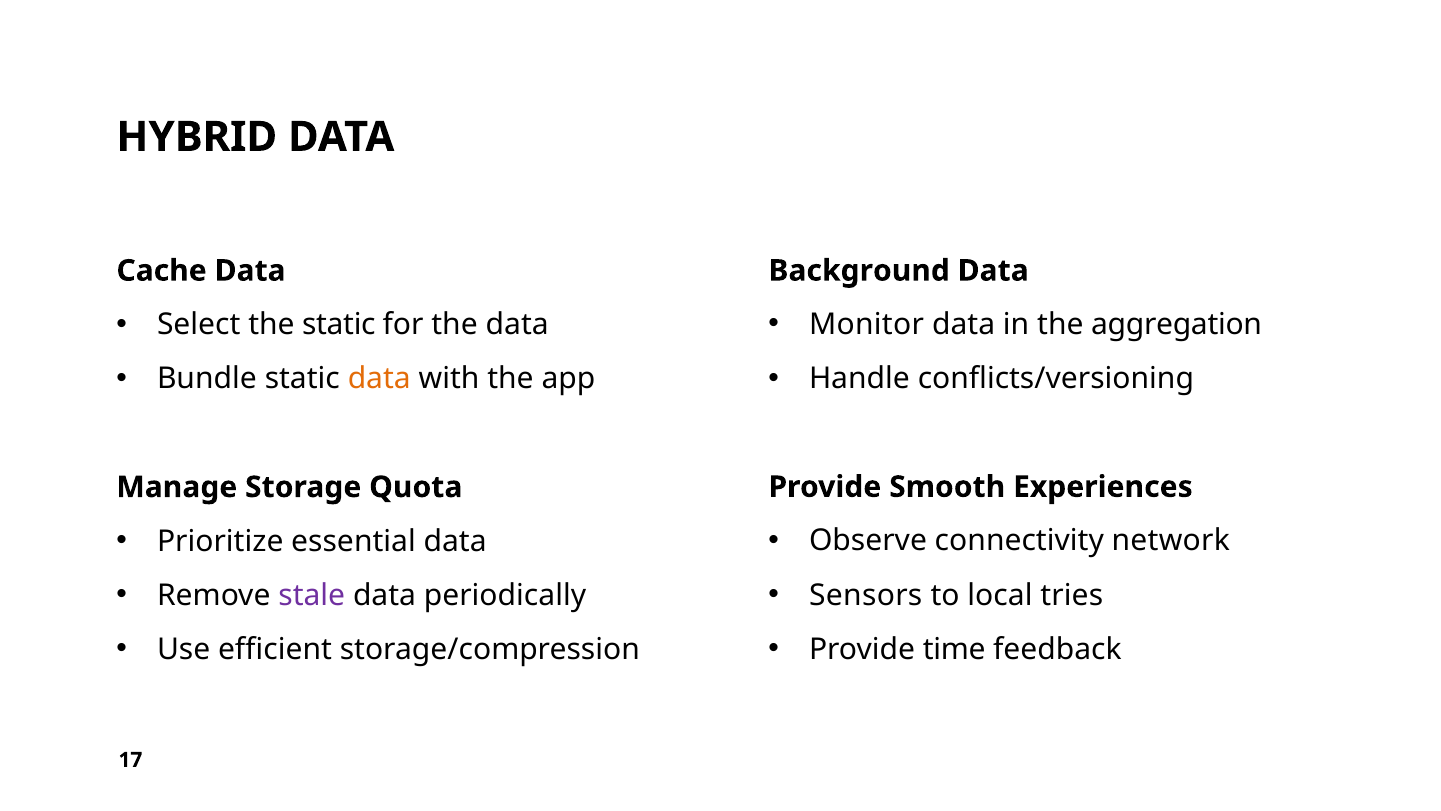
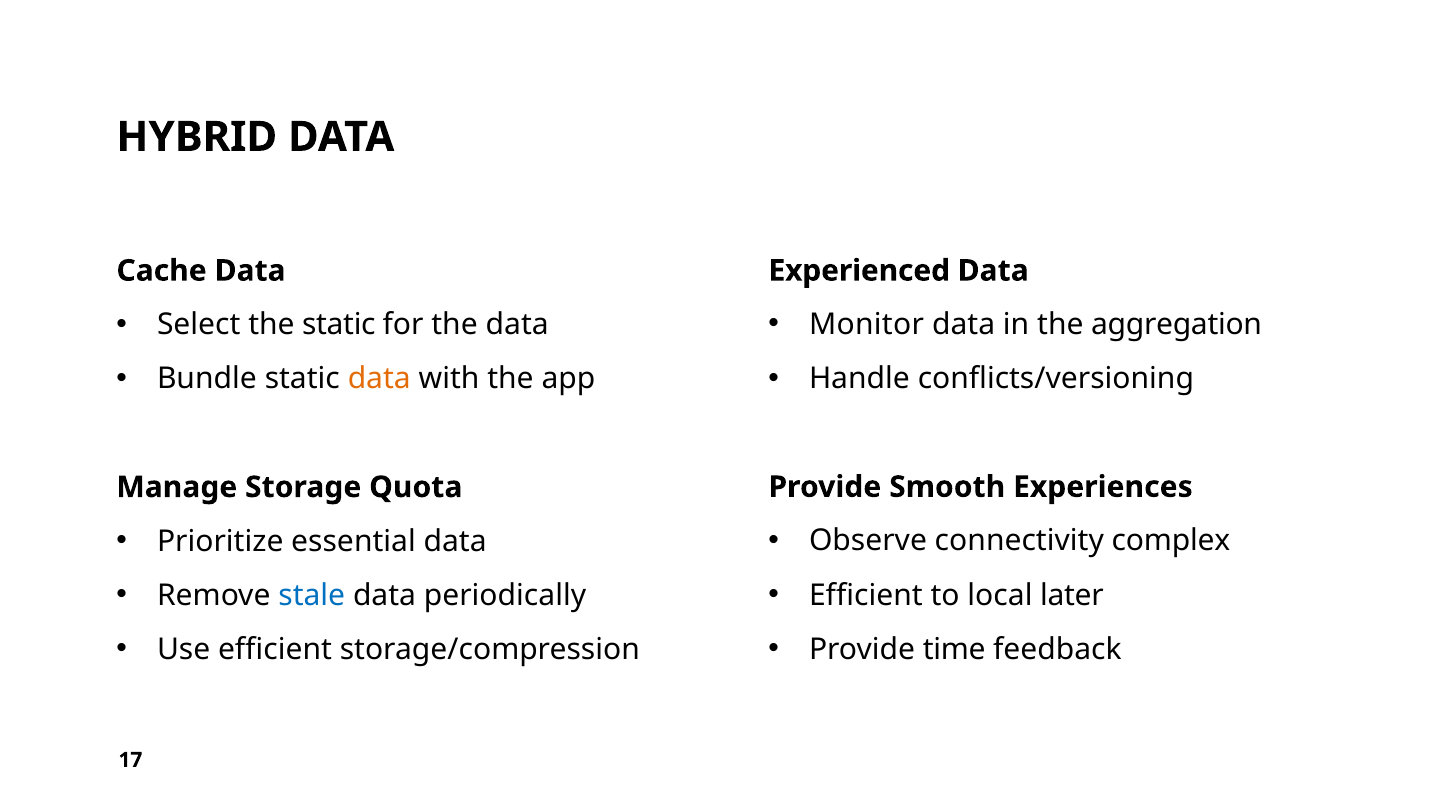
Background: Background -> Experienced
network: network -> complex
Sensors at (866, 595): Sensors -> Efficient
tries: tries -> later
stale colour: purple -> blue
